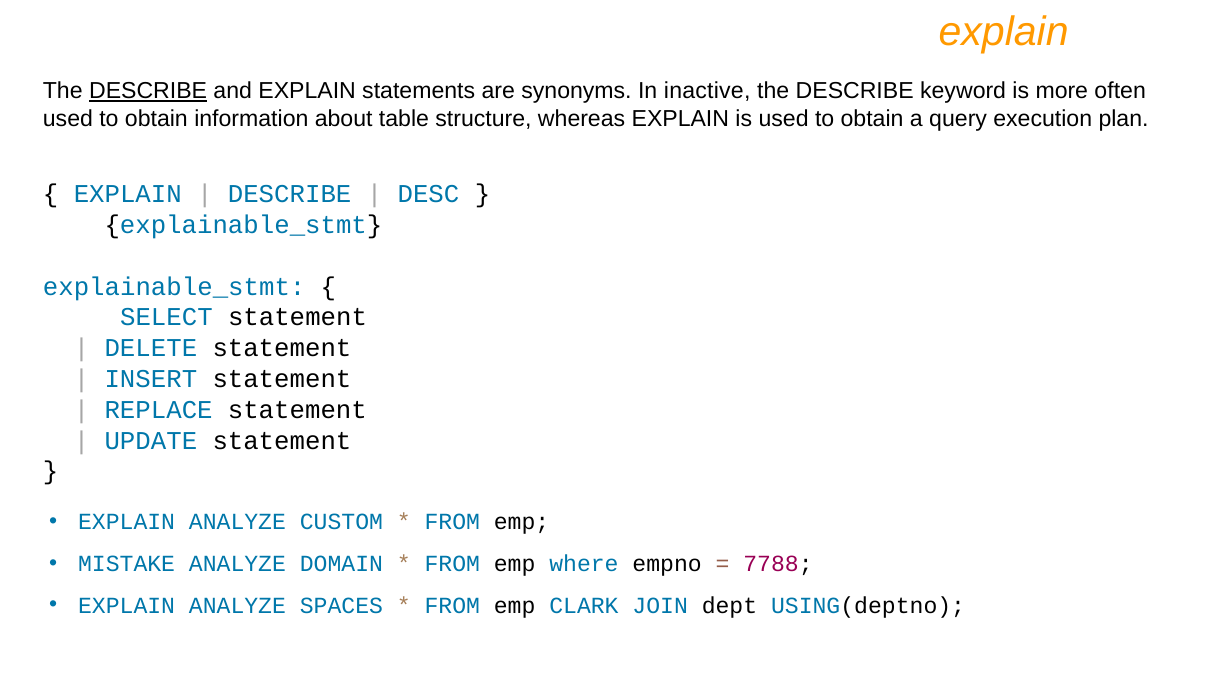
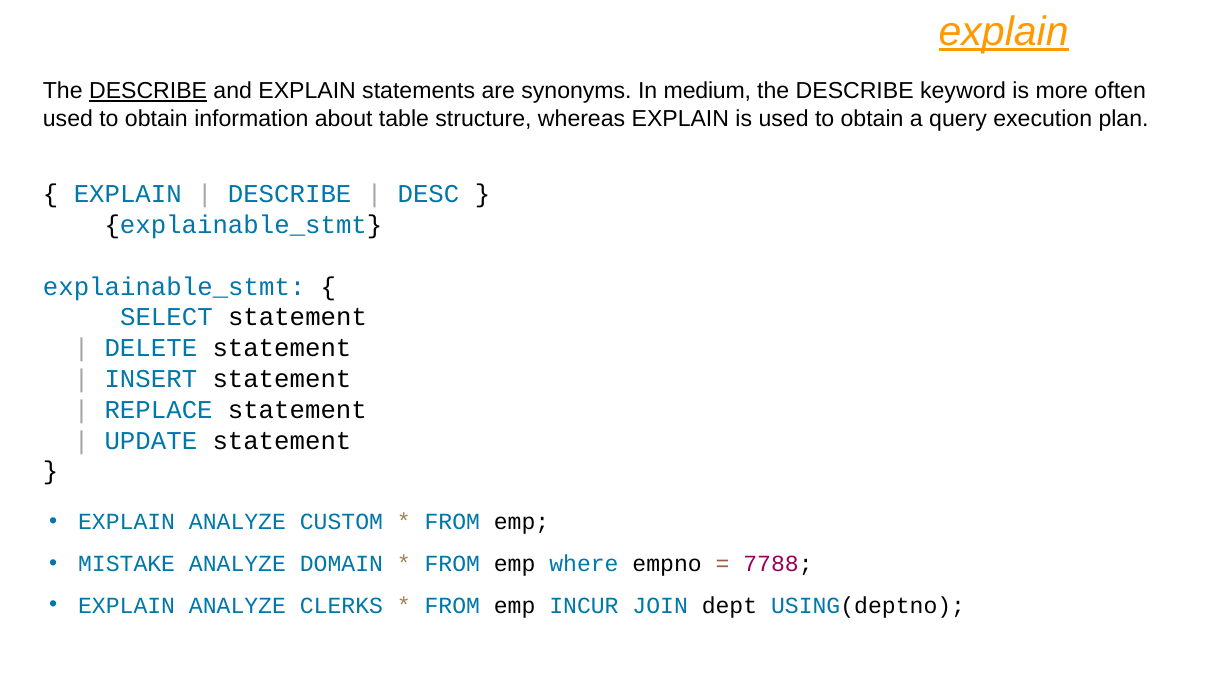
explain at (1004, 32) underline: none -> present
inactive: inactive -> medium
SPACES: SPACES -> CLERKS
CLARK: CLARK -> INCUR
